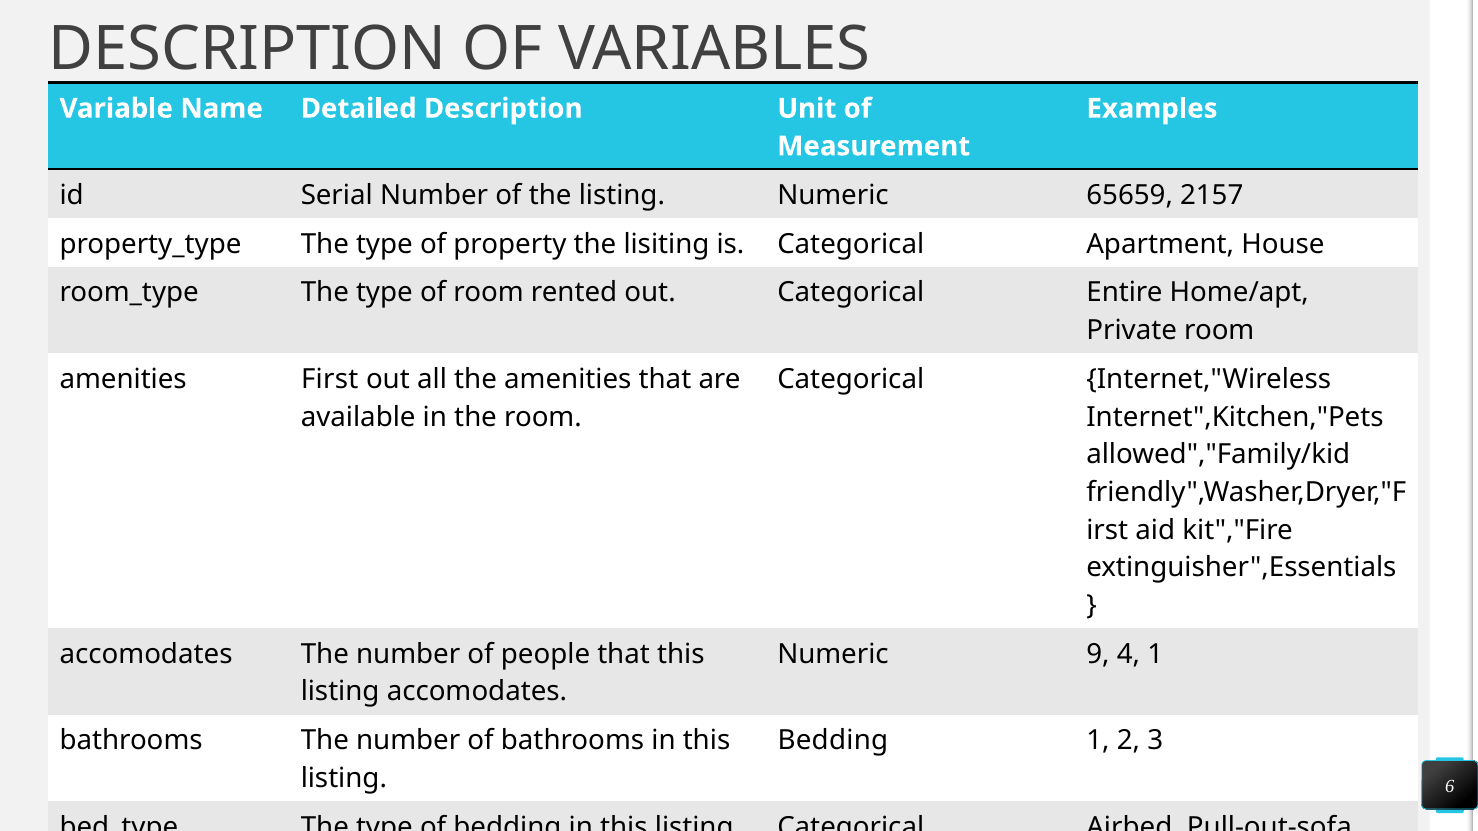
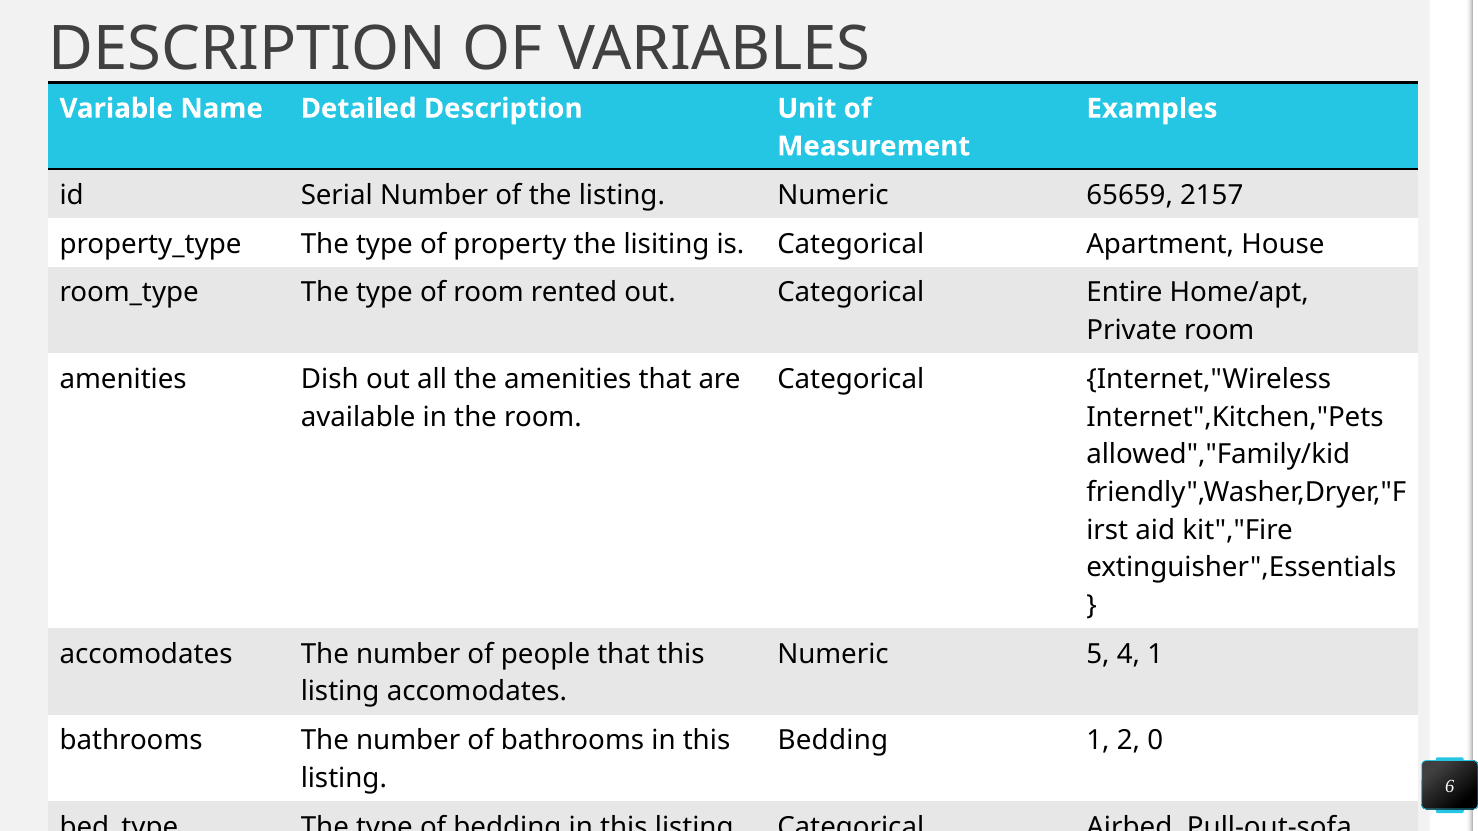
First: First -> Dish
9: 9 -> 5
3: 3 -> 0
